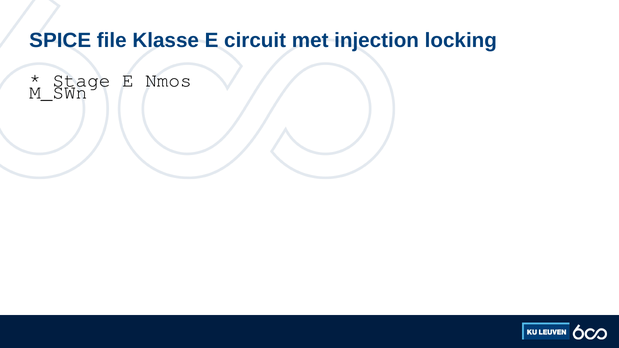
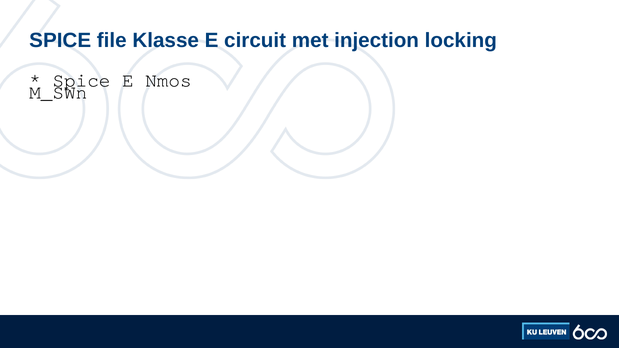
Stage at (81, 81): Stage -> Spice
